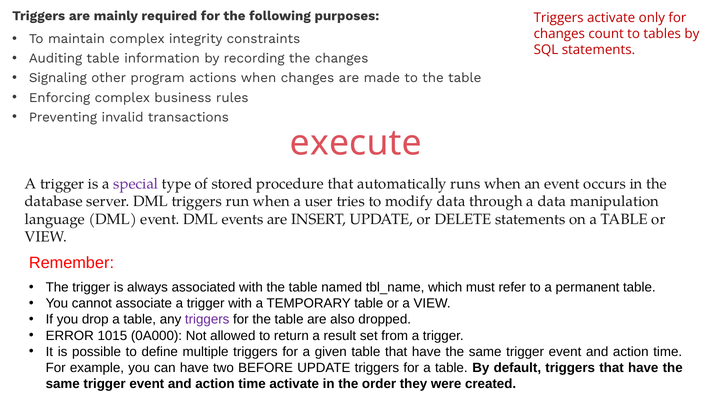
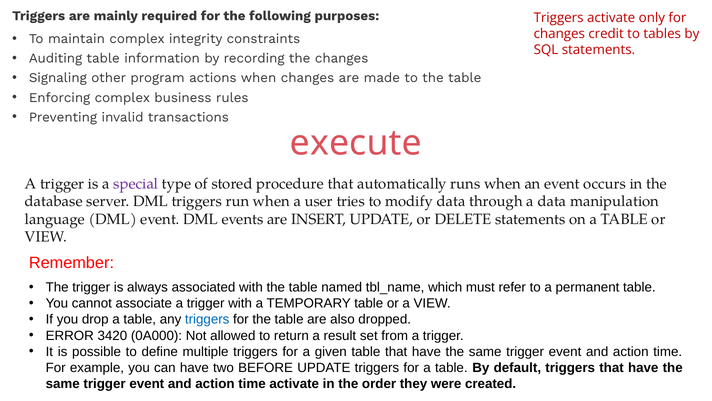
count: count -> credit
triggers at (207, 319) colour: purple -> blue
1015: 1015 -> 3420
